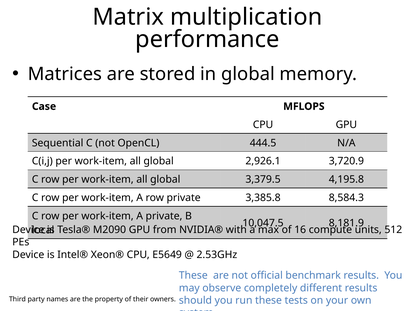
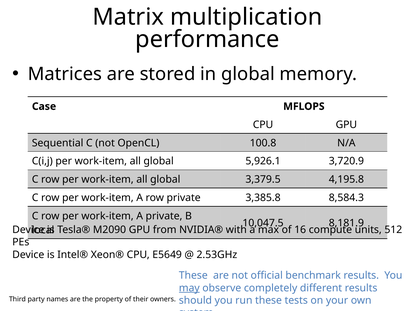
444.5: 444.5 -> 100.8
2,926.1: 2,926.1 -> 5,926.1
may underline: none -> present
